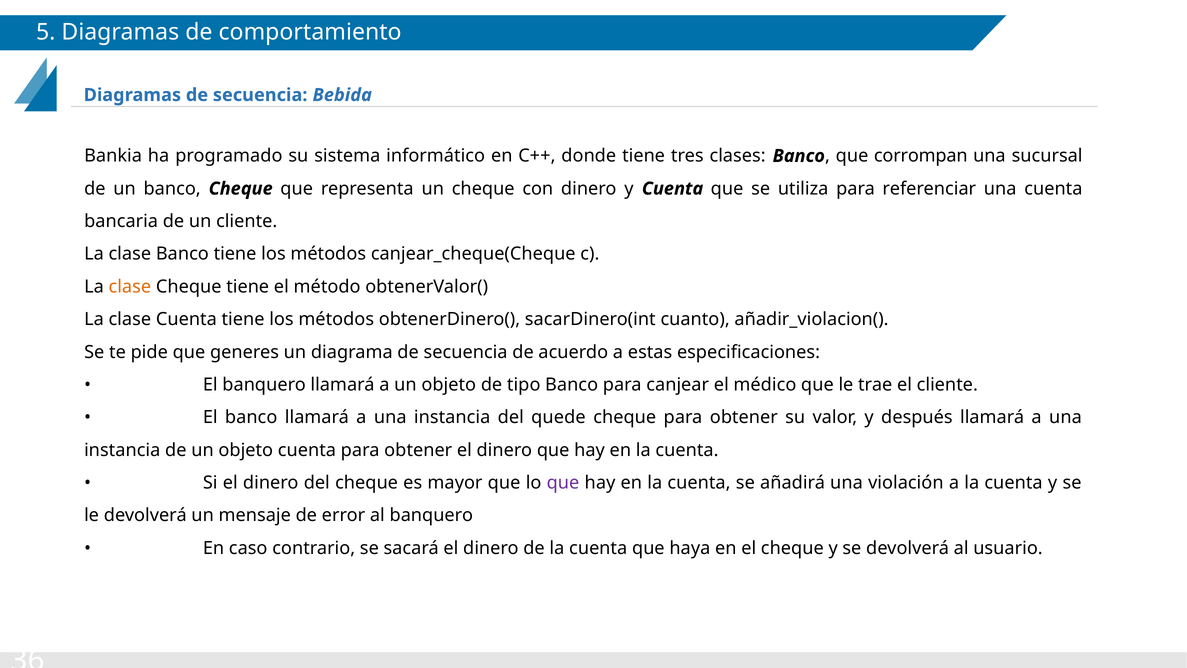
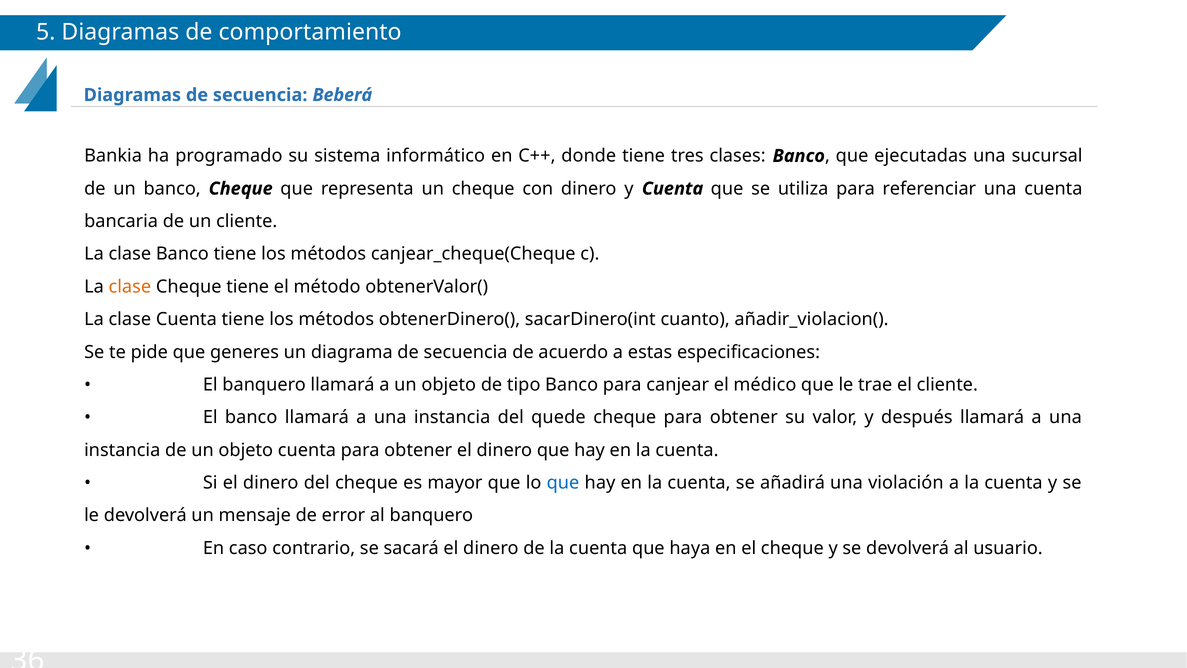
Bebida: Bebida -> Beberá
corrompan: corrompan -> ejecutadas
que at (563, 483) colour: purple -> blue
